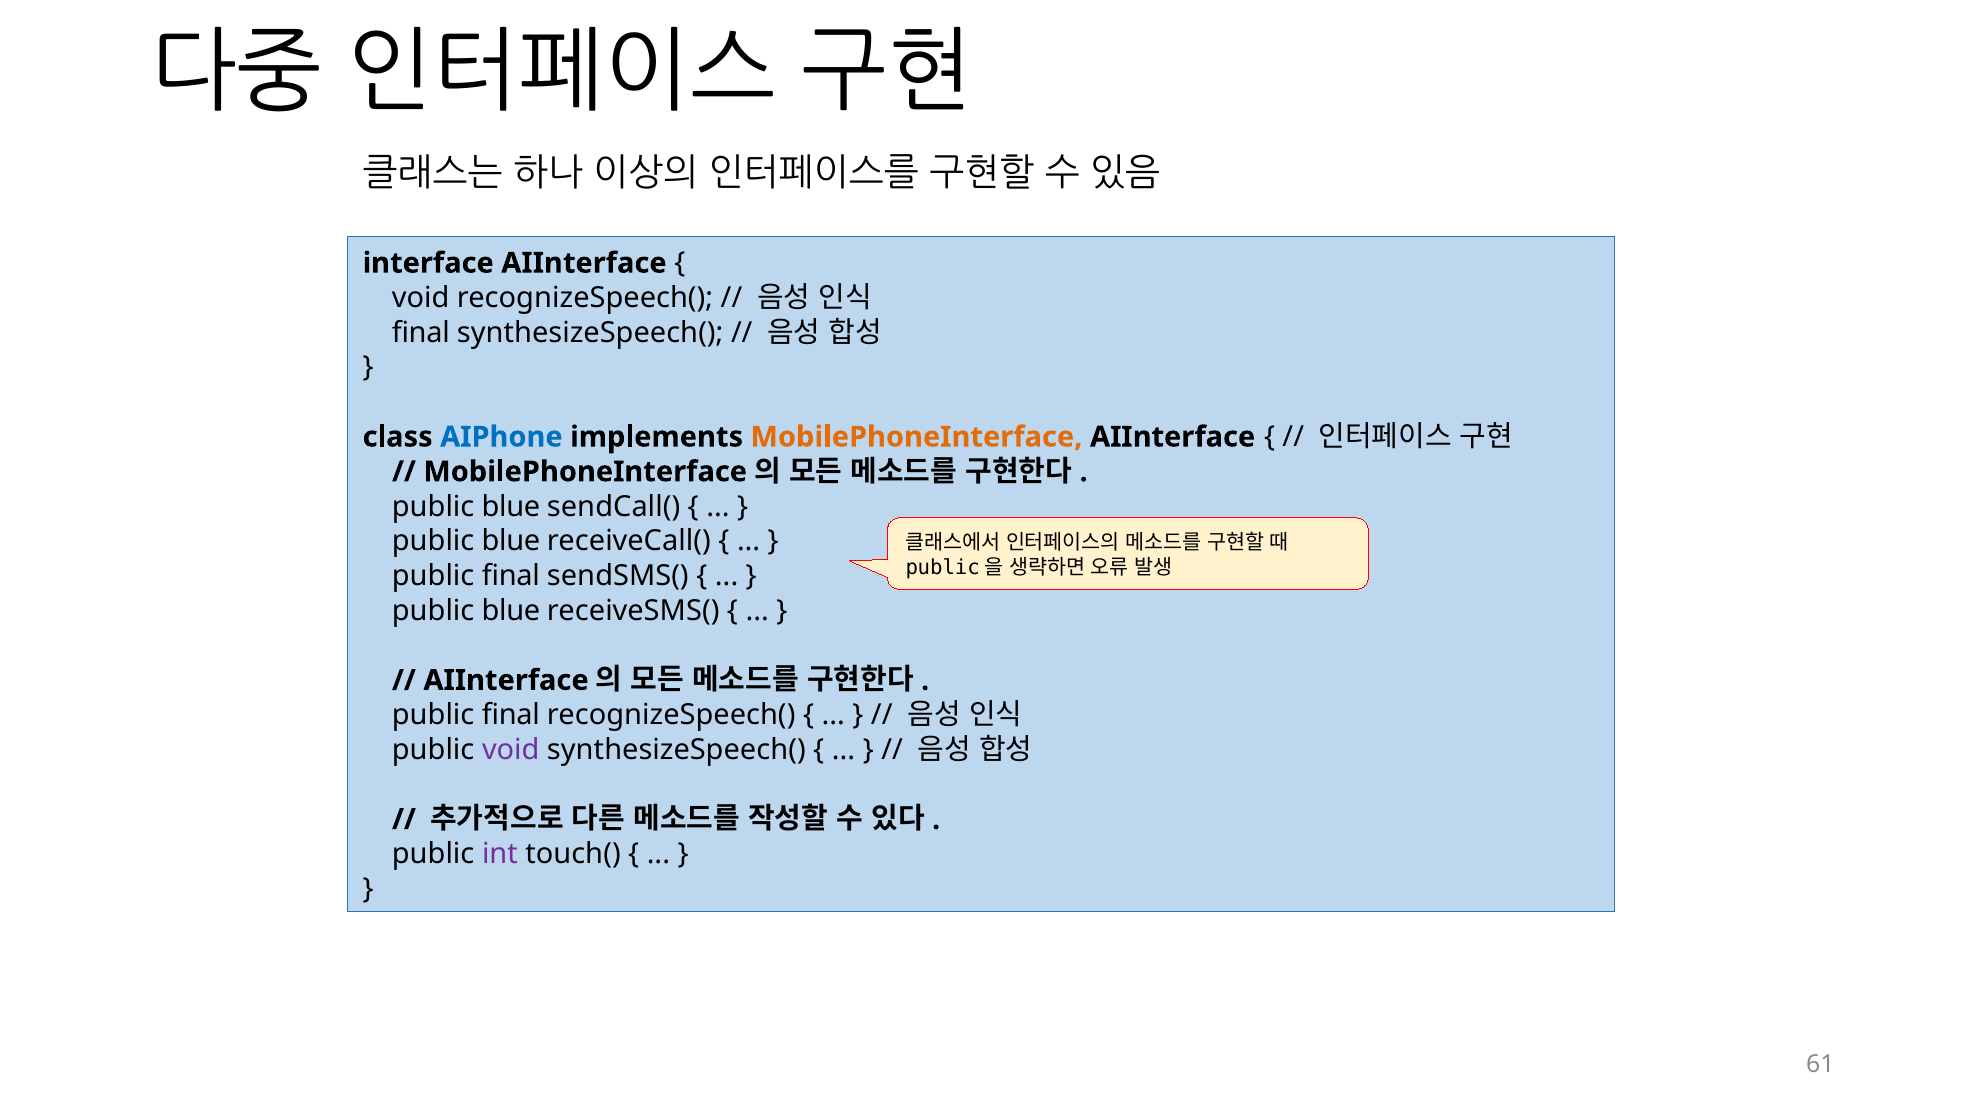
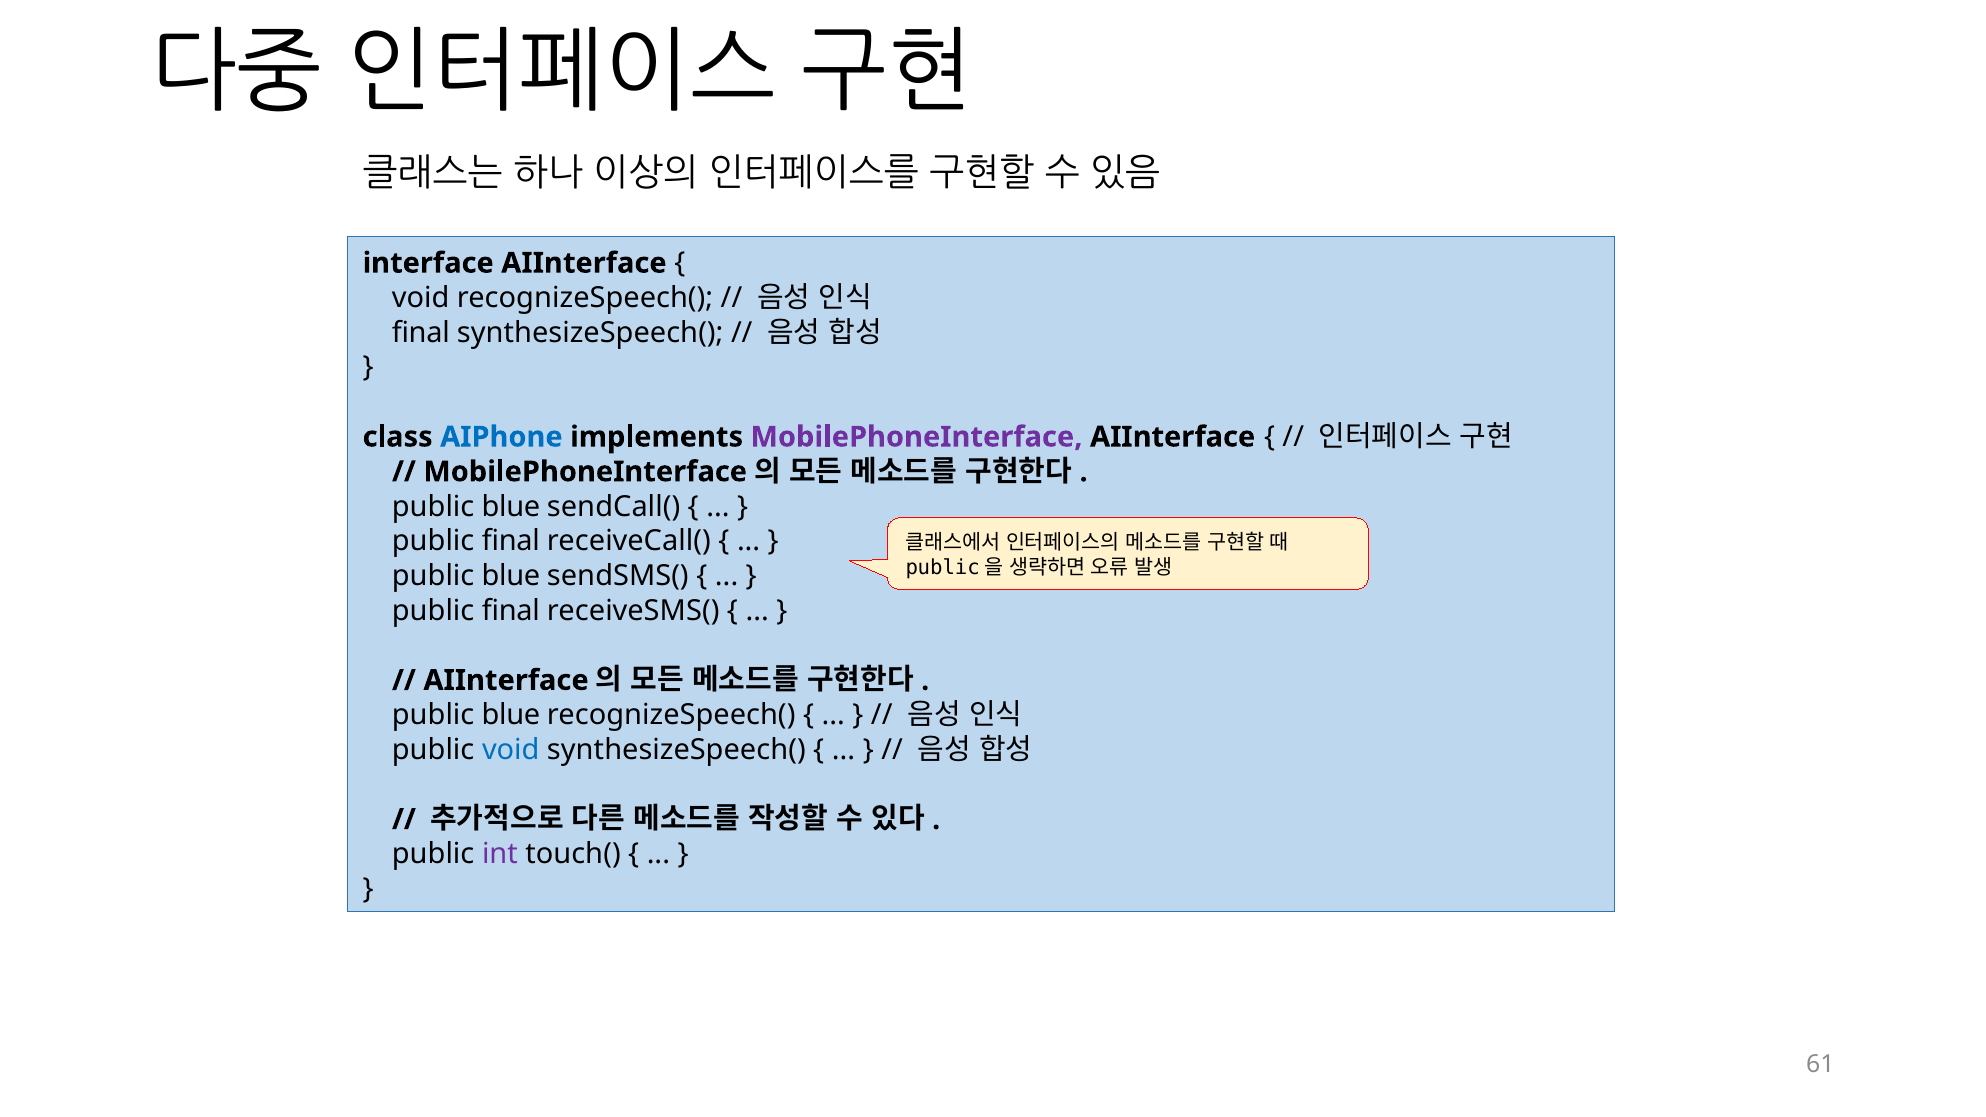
MobilePhoneInterface at (917, 437) colour: orange -> purple
blue at (511, 541): blue -> final
final at (511, 576): final -> blue
blue at (511, 611): blue -> final
final at (511, 715): final -> blue
void at (511, 750) colour: purple -> blue
